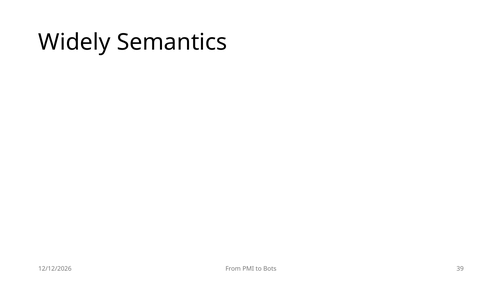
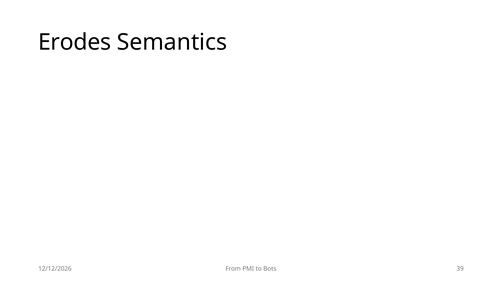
Widely: Widely -> Erodes
